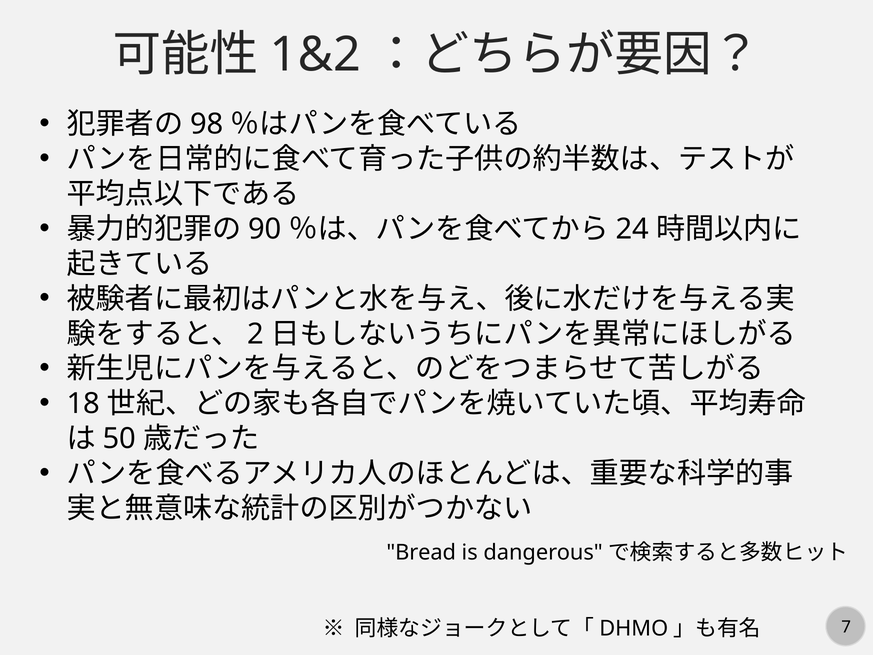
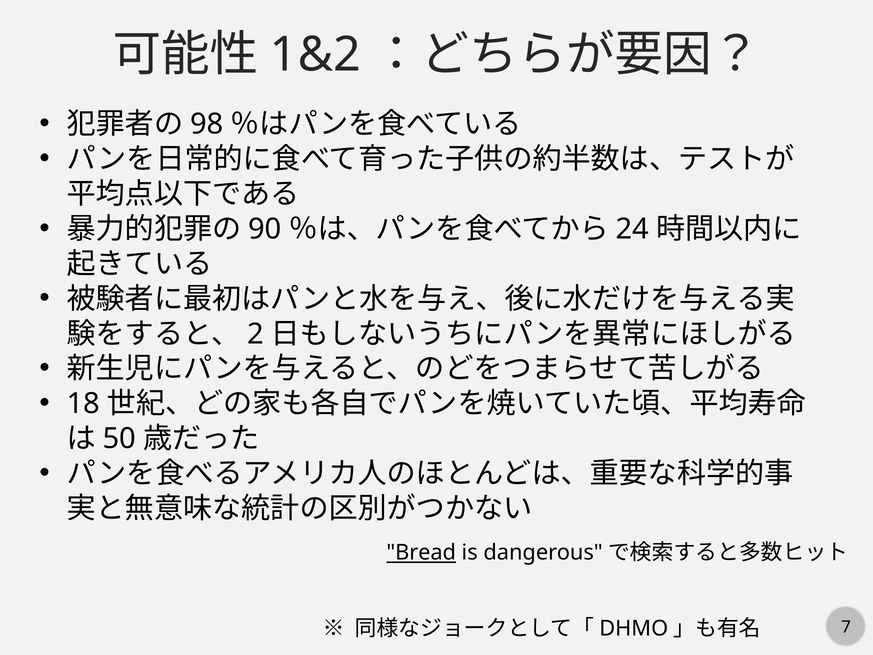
Bread underline: none -> present
